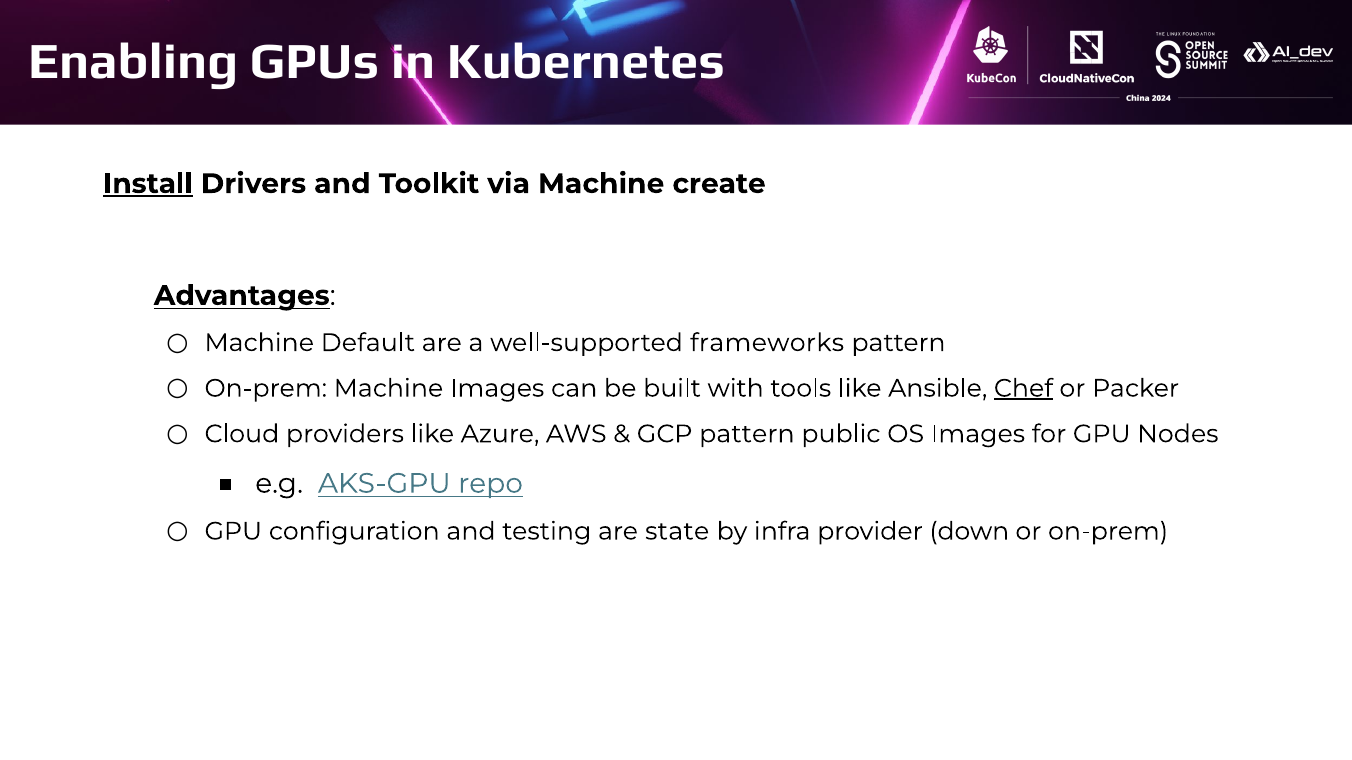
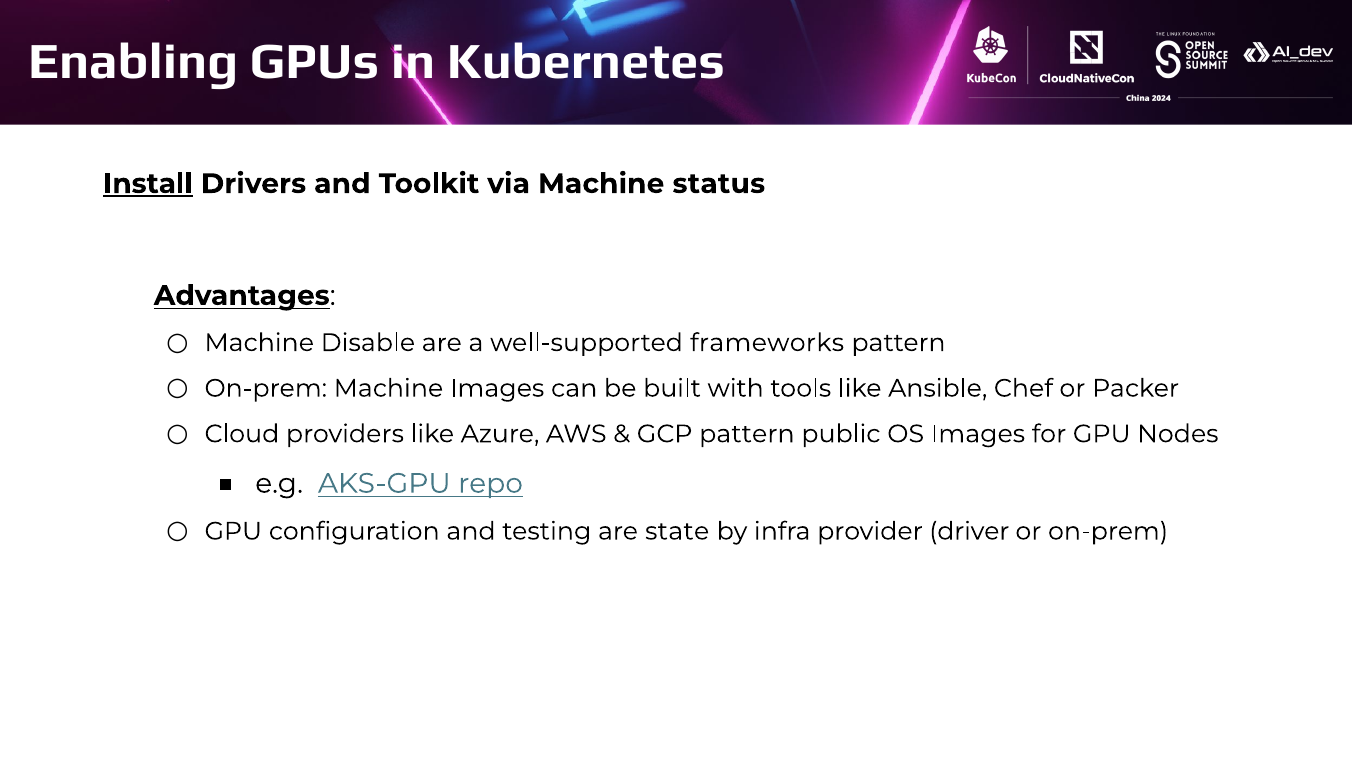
create: create -> status
Default: Default -> Disable
Chef underline: present -> none
down: down -> driver
